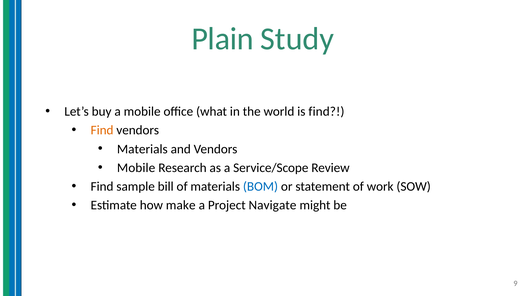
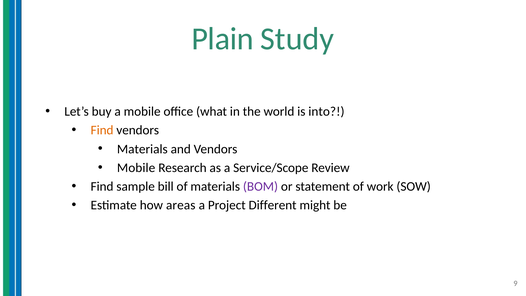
is find: find -> into
BOM colour: blue -> purple
make: make -> areas
Navigate: Navigate -> Different
